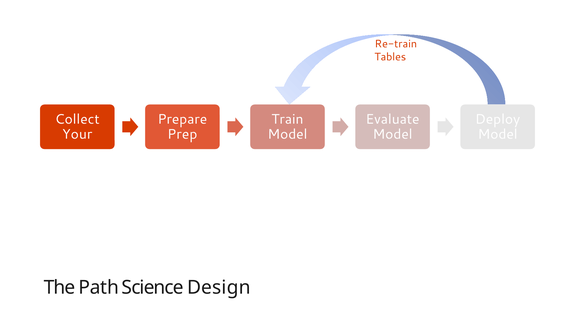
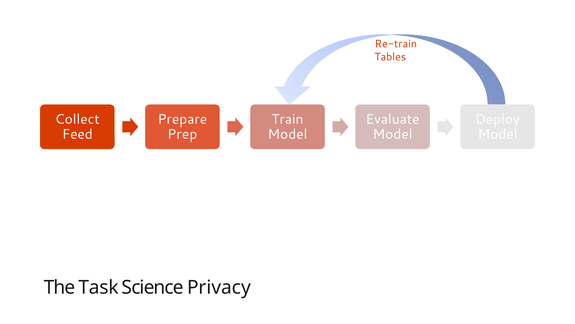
Your: Your -> Feed
Path: Path -> Task
Design: Design -> Privacy
